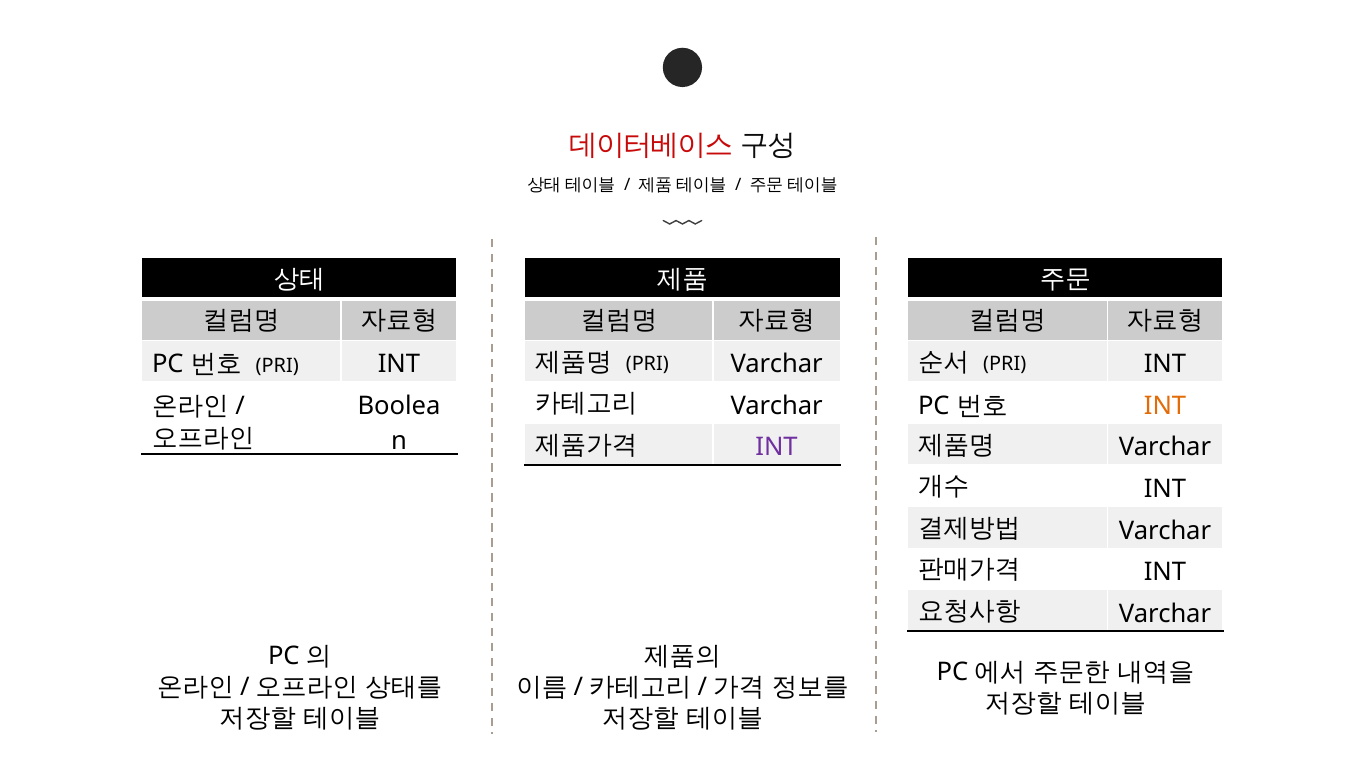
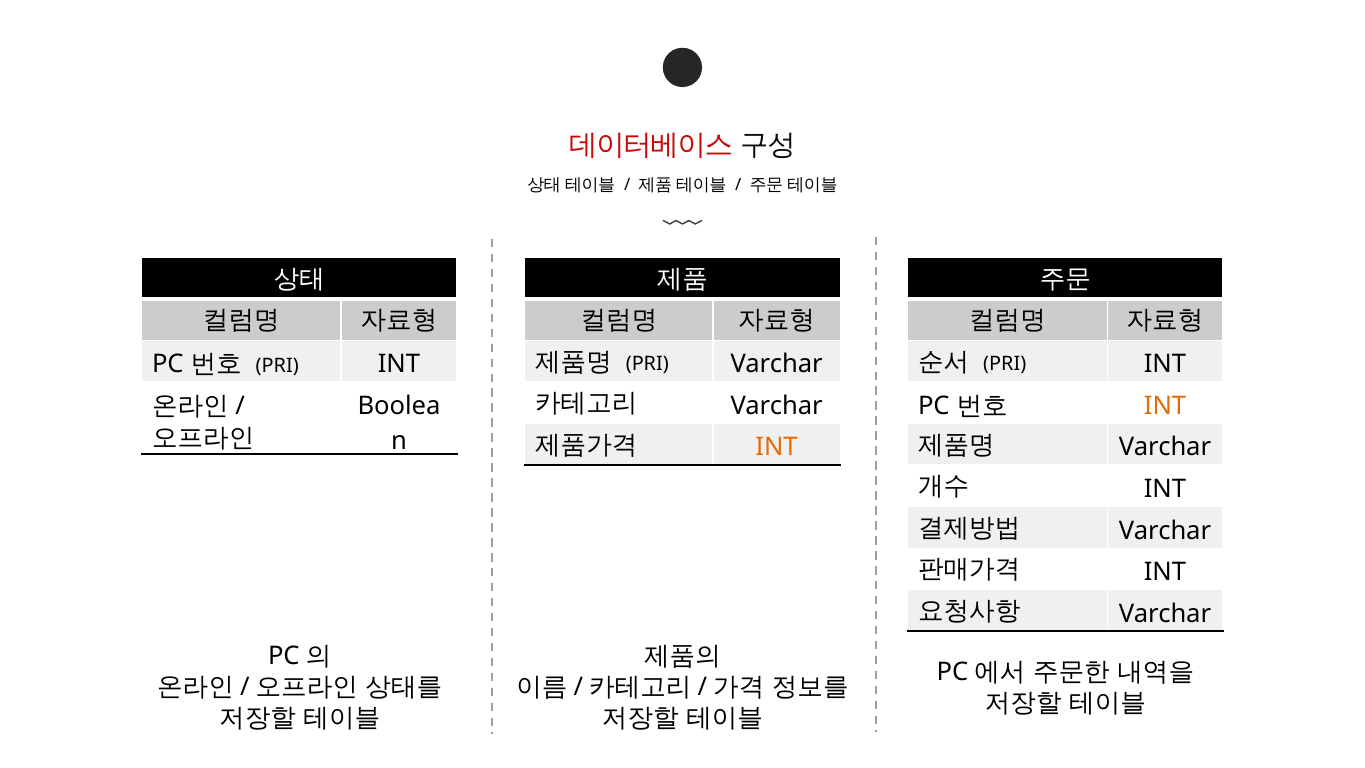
INT at (777, 447) colour: purple -> orange
